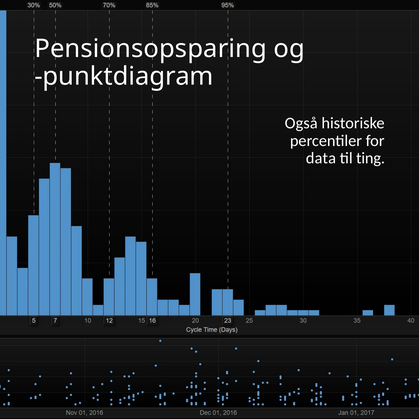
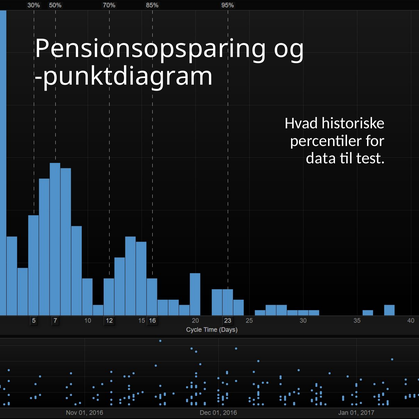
Også: Også -> Hvad
ting: ting -> test
